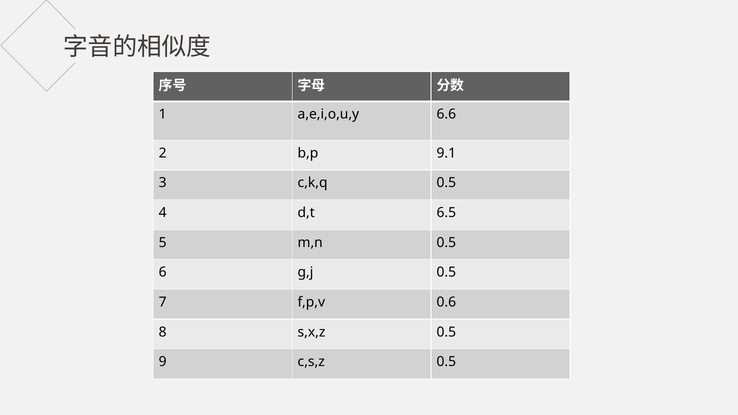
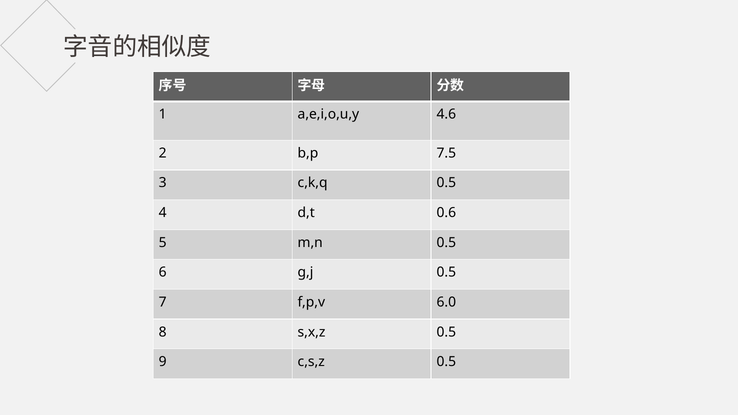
6.6: 6.6 -> 4.6
9.1: 9.1 -> 7.5
6.5: 6.5 -> 0.6
0.6: 0.6 -> 6.0
